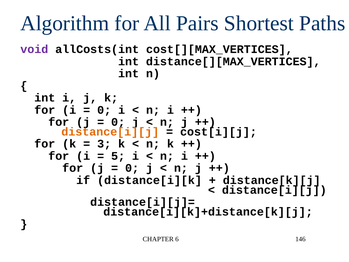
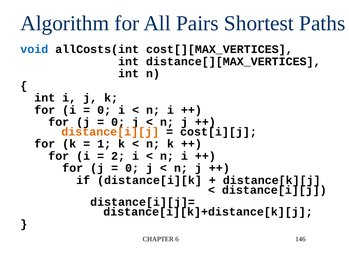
void colour: purple -> blue
3: 3 -> 1
5: 5 -> 2
